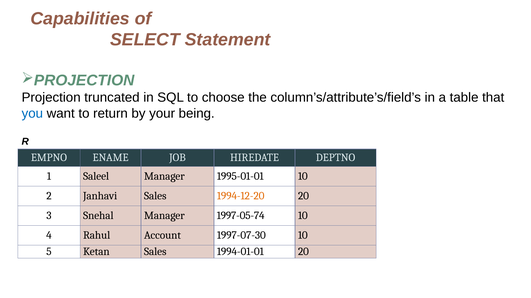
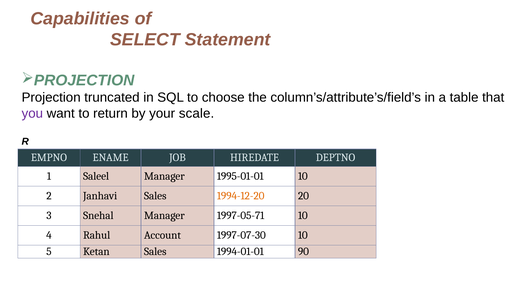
you colour: blue -> purple
being: being -> scale
1997-05-74: 1997-05-74 -> 1997-05-71
1994-01-01 20: 20 -> 90
